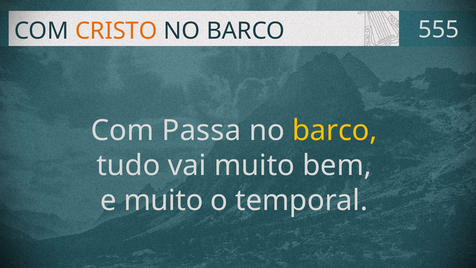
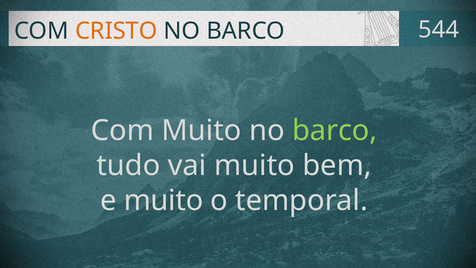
555: 555 -> 544
Com Passa: Passa -> Muito
barco at (335, 130) colour: yellow -> light green
